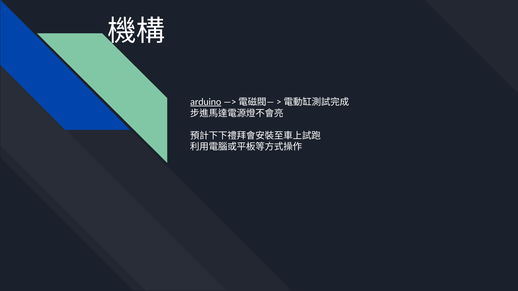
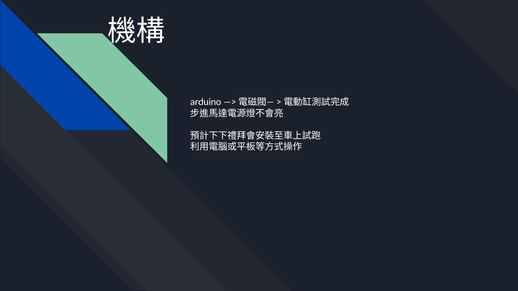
arduino underline: present -> none
